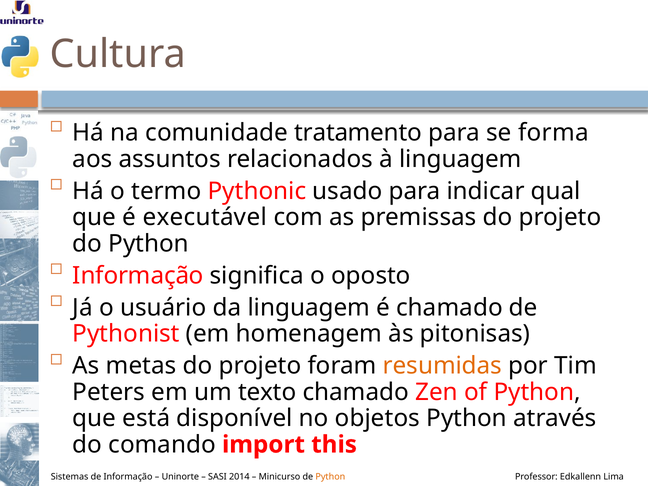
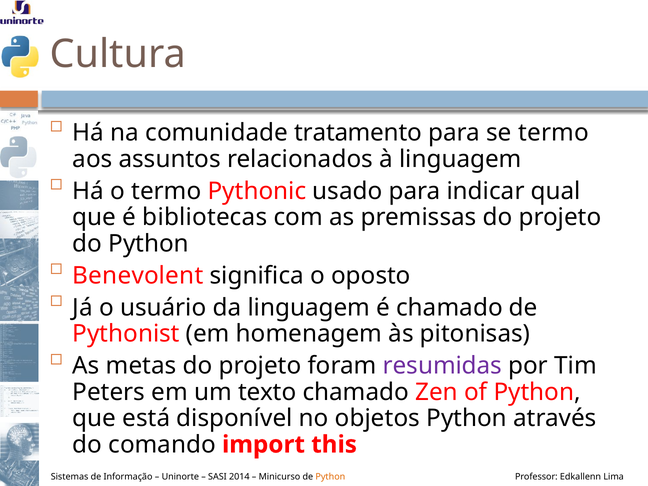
se forma: forma -> termo
executável: executável -> bibliotecas
Informação at (138, 276): Informação -> Benevolent
resumidas colour: orange -> purple
